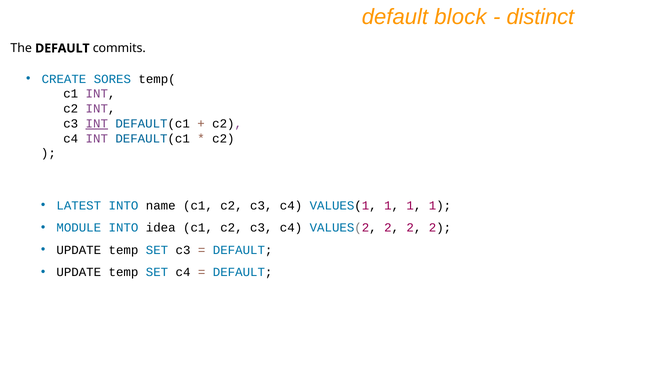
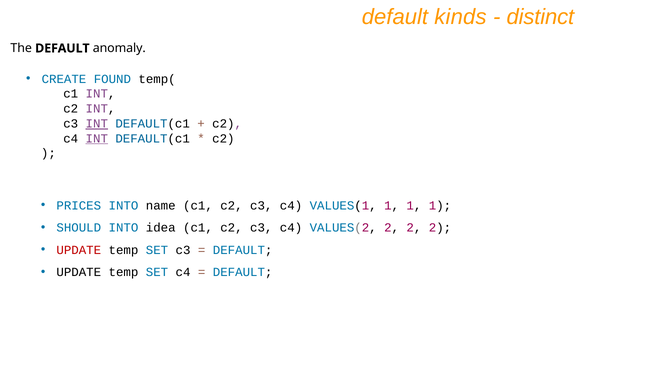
block: block -> kinds
commits: commits -> anomaly
SORES: SORES -> FOUND
INT at (97, 139) underline: none -> present
LATEST: LATEST -> PRICES
MODULE: MODULE -> SHOULD
UPDATE at (79, 250) colour: black -> red
